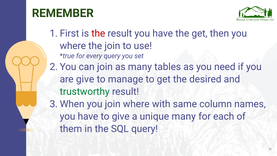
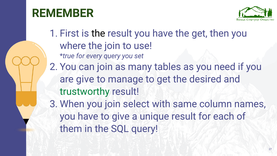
the at (98, 33) colour: red -> black
join where: where -> select
unique many: many -> result
